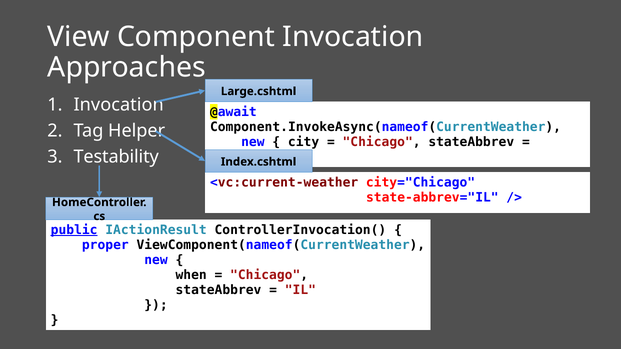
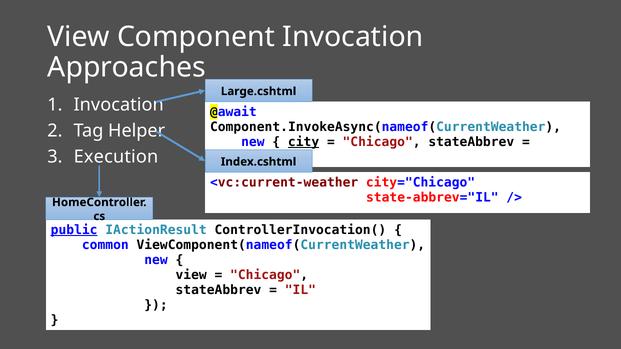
city underline: none -> present
Testability: Testability -> Execution
proper: proper -> common
when at (191, 275): when -> view
